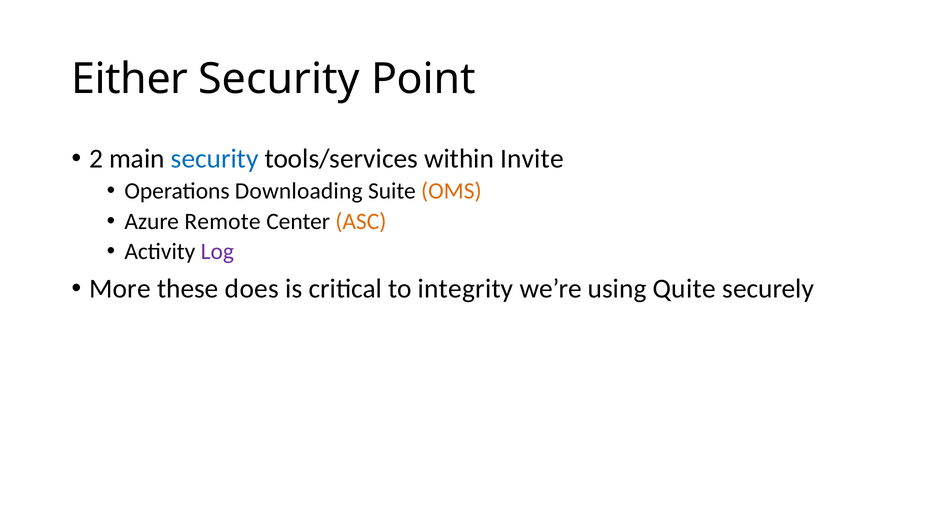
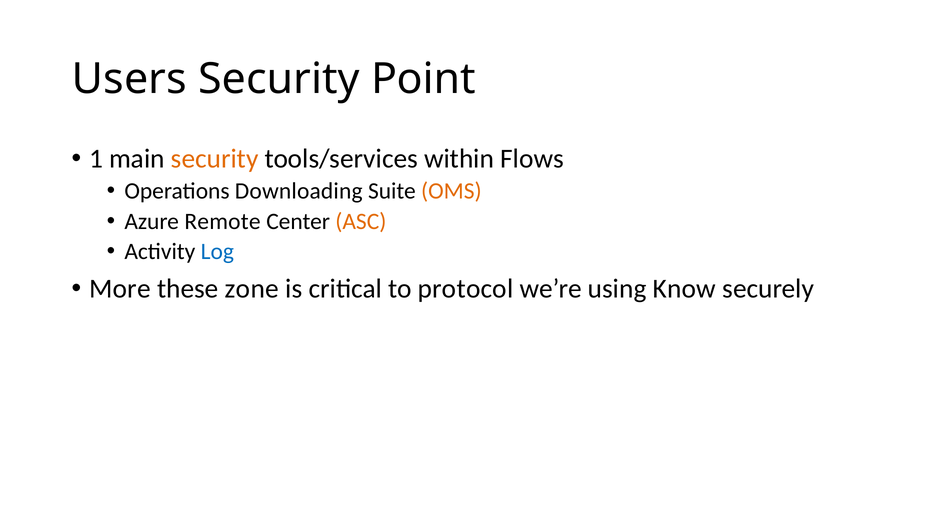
Either: Either -> Users
2: 2 -> 1
security at (215, 159) colour: blue -> orange
Invite: Invite -> Flows
Log colour: purple -> blue
does: does -> zone
integrity: integrity -> protocol
Quite: Quite -> Know
